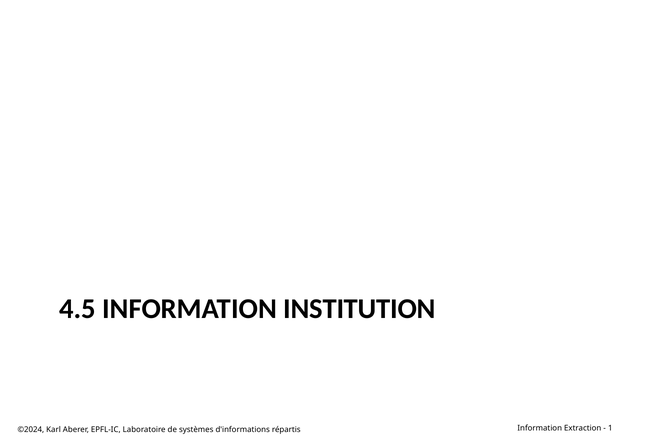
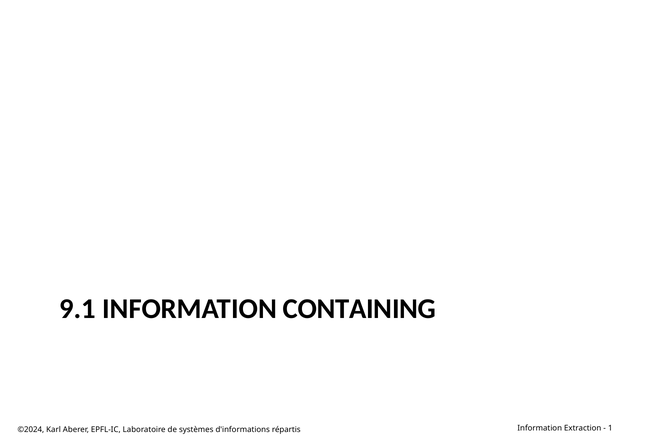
4.5: 4.5 -> 9.1
INSTITUTION: INSTITUTION -> CONTAINING
